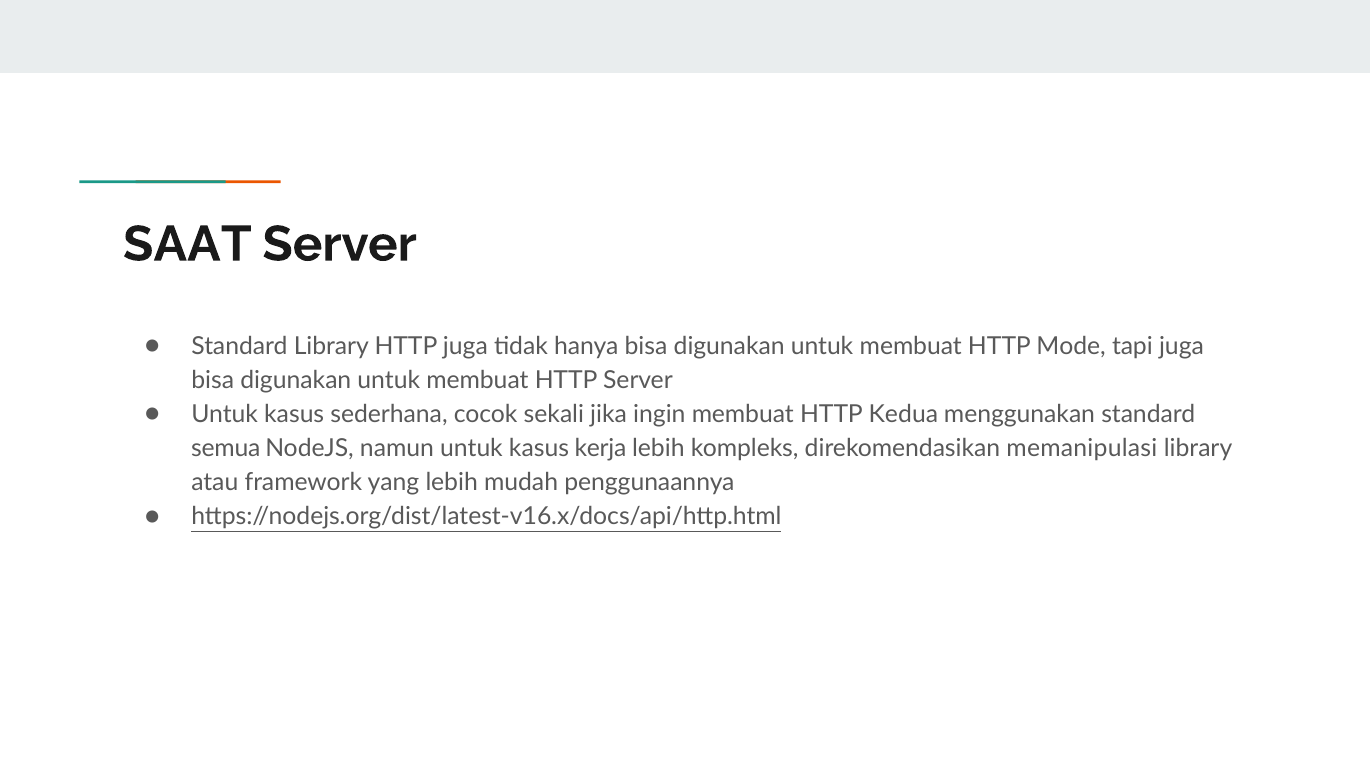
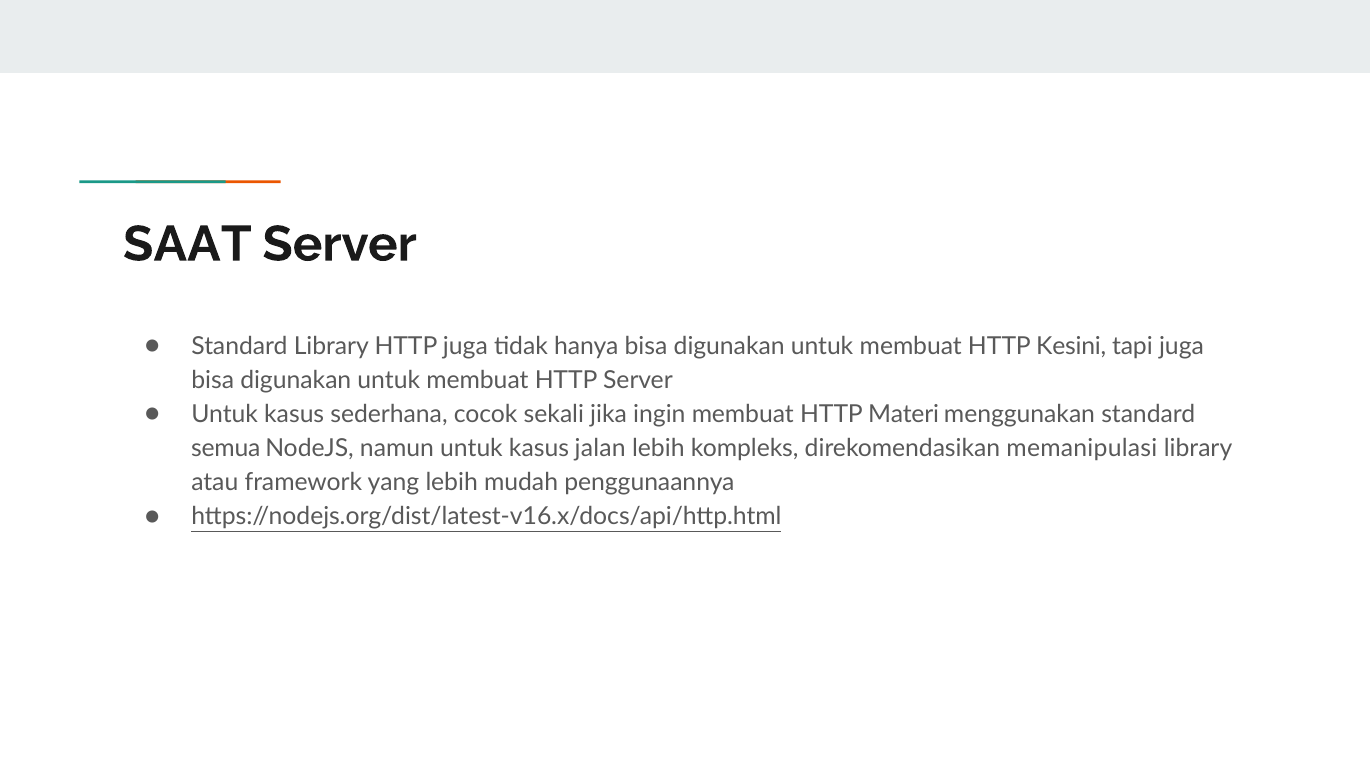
Mode: Mode -> Kesini
Kedua: Kedua -> Materi
kerja: kerja -> jalan
